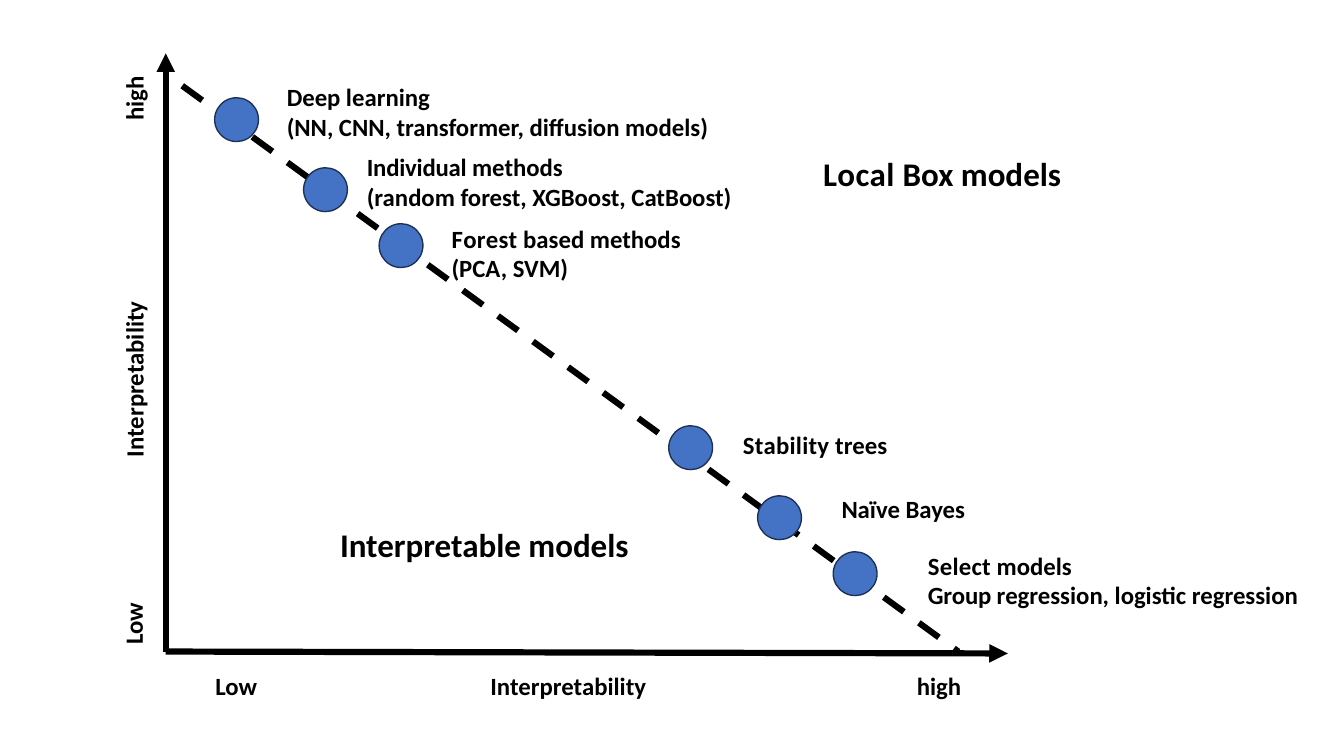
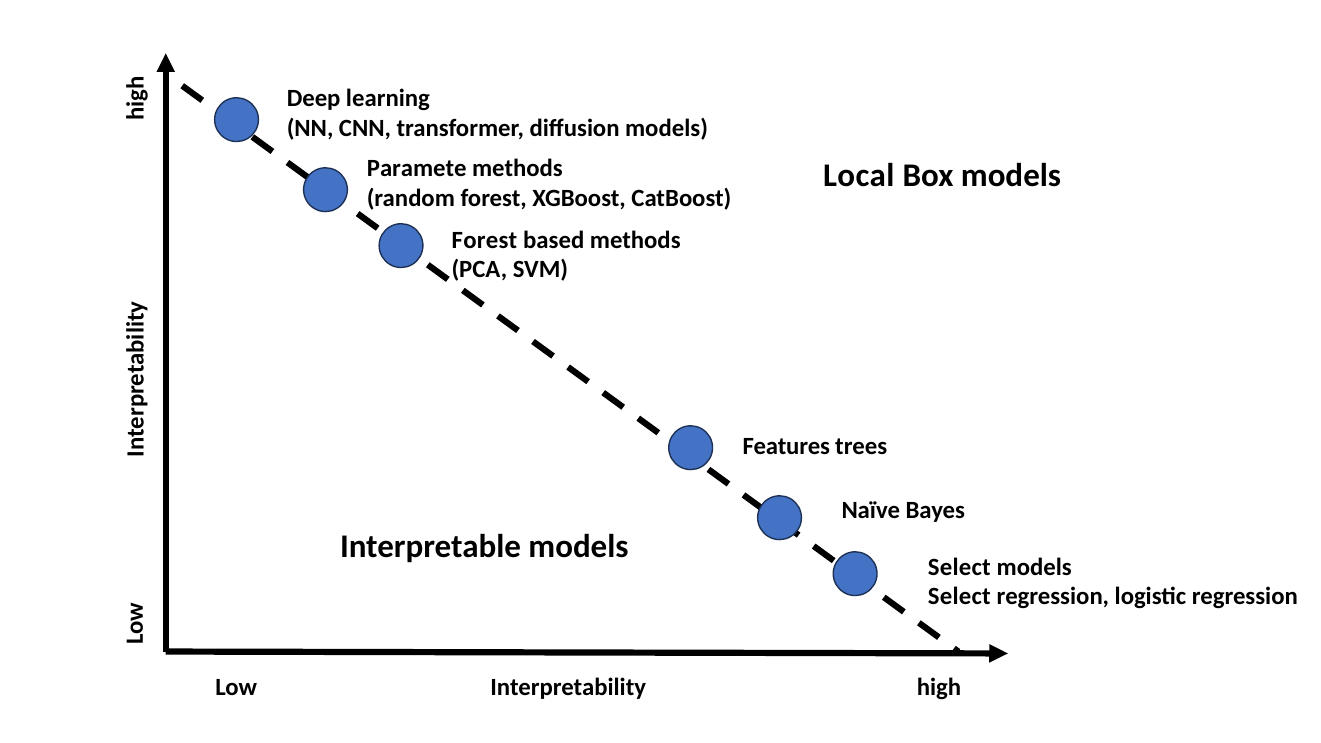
Individual: Individual -> Paramete
Stability: Stability -> Features
Group at (960, 597): Group -> Select
